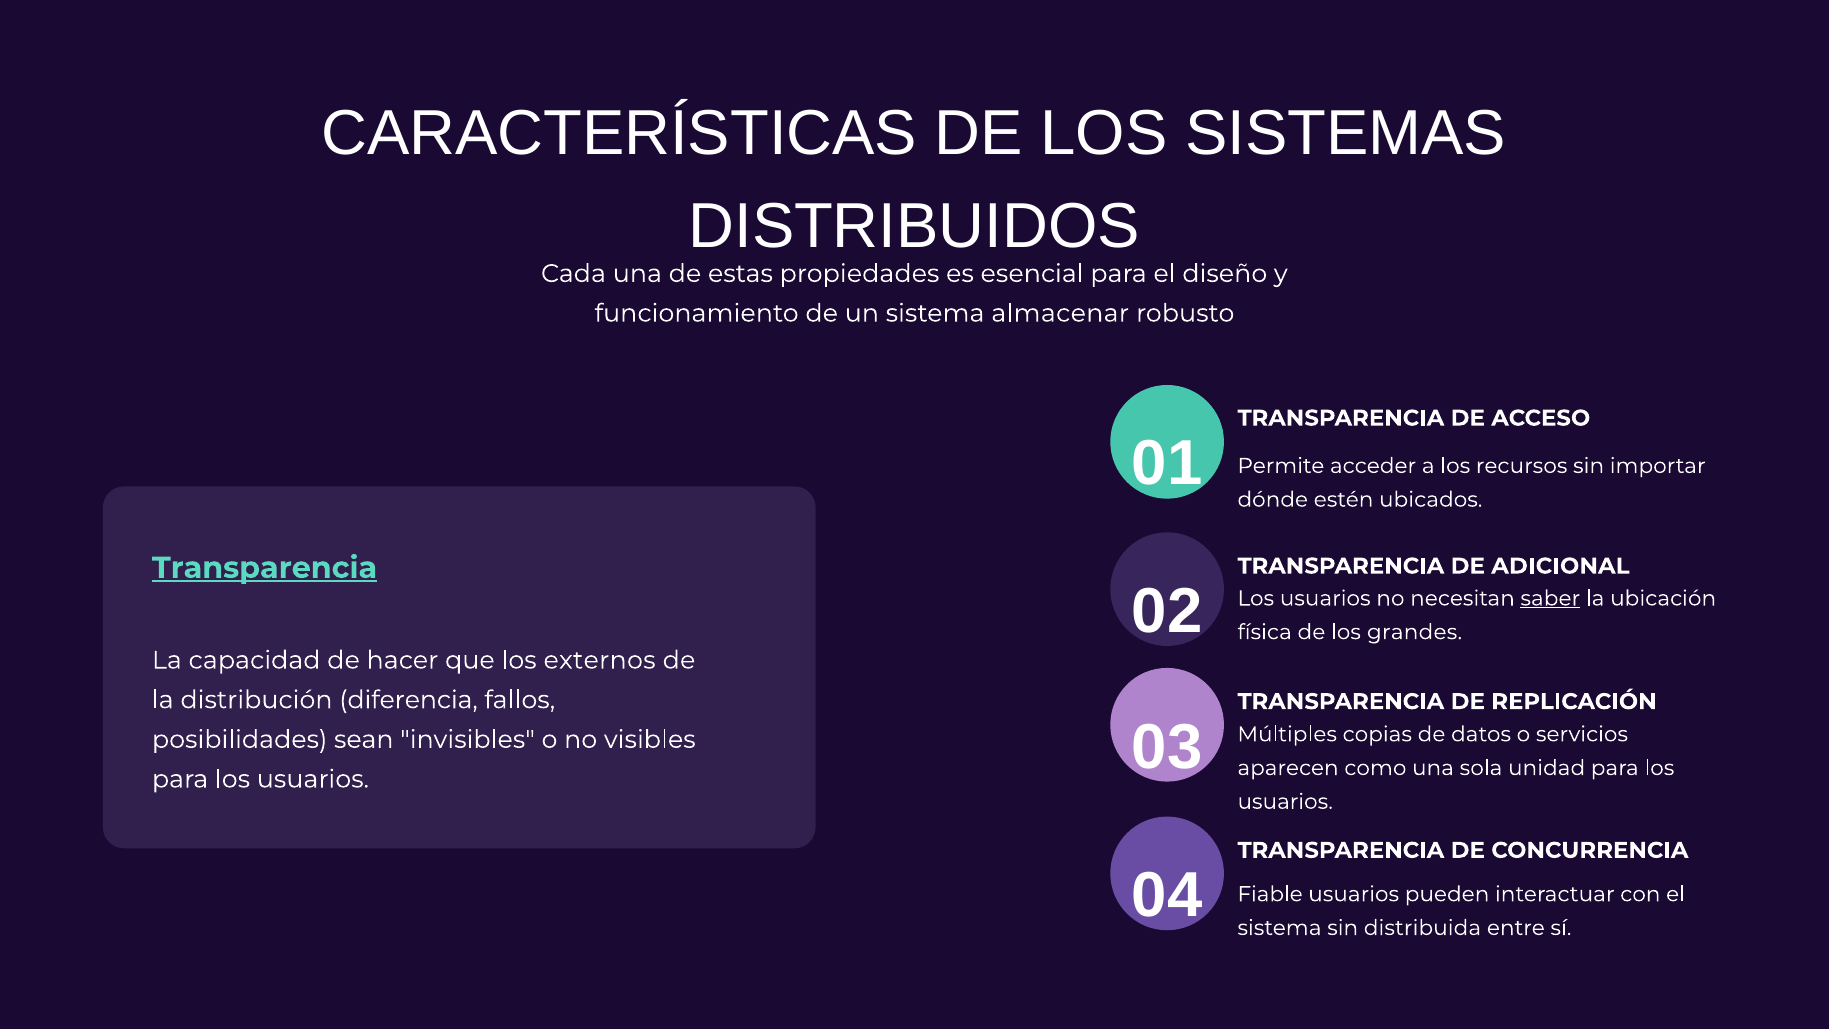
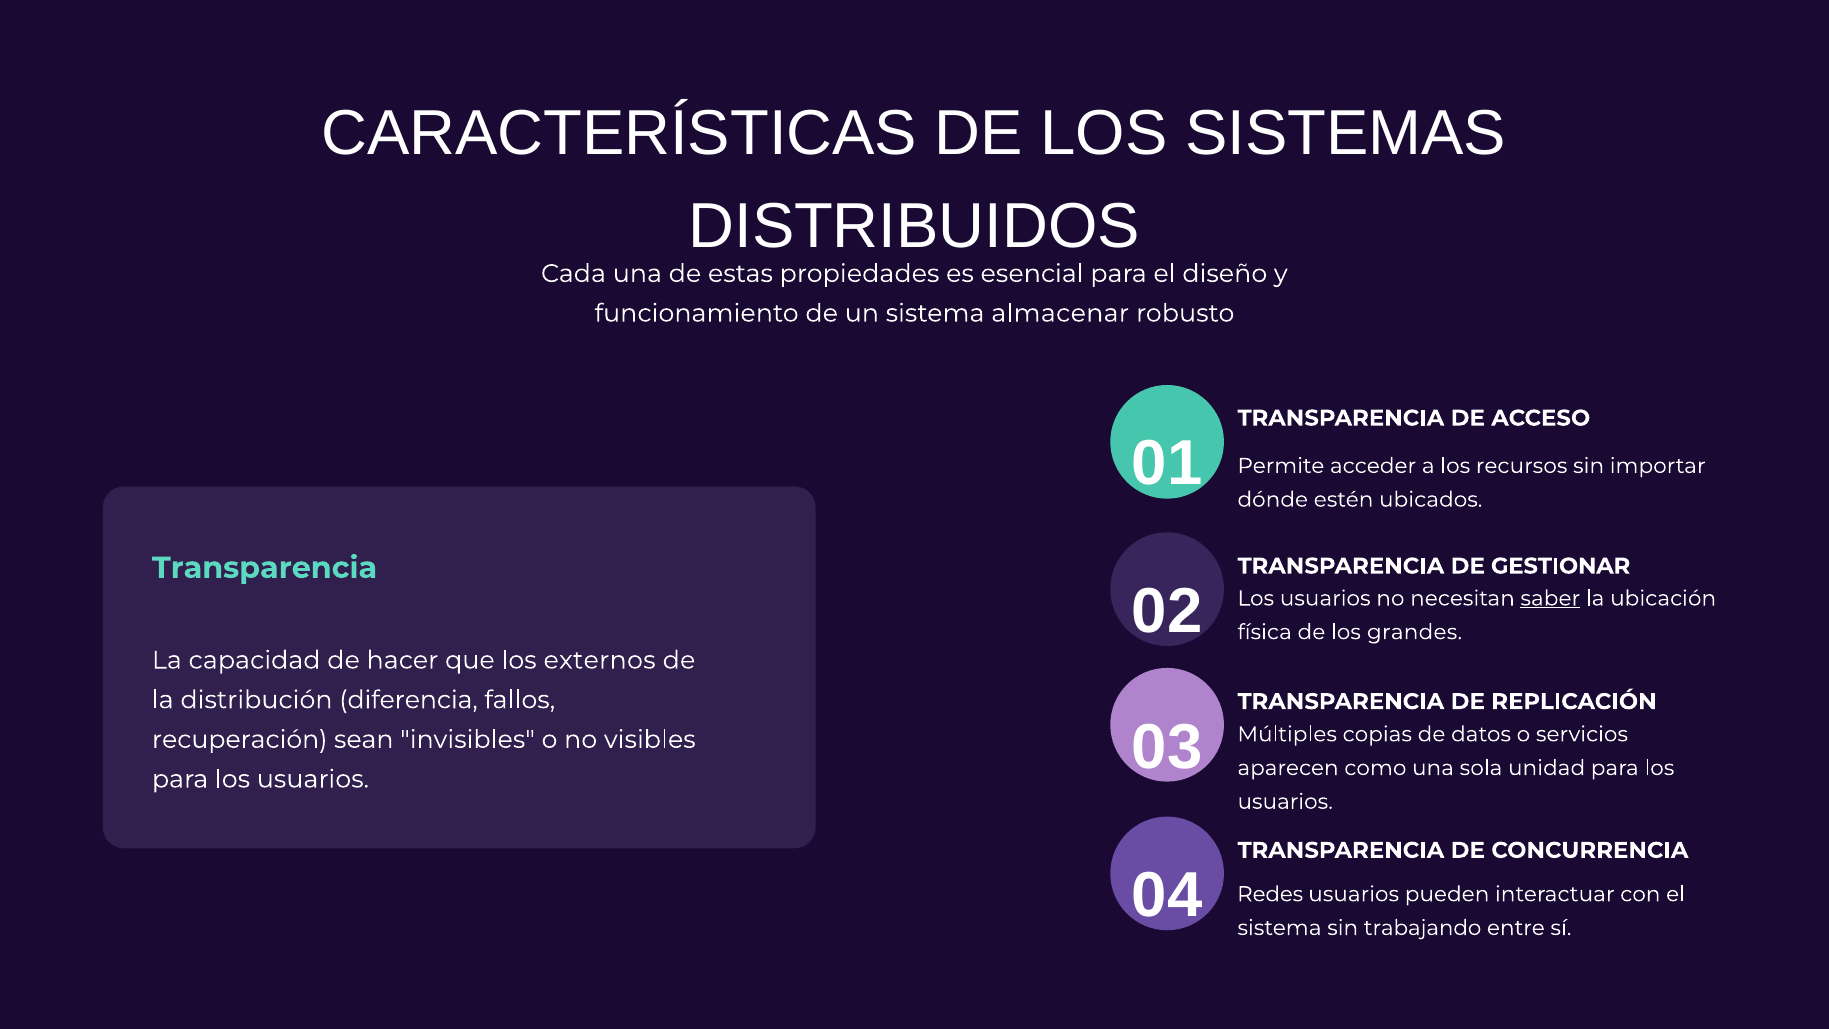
Transparencia at (265, 568) underline: present -> none
ADICIONAL: ADICIONAL -> GESTIONAR
posibilidades: posibilidades -> recuperación
Fiable: Fiable -> Redes
distribuida: distribuida -> trabajando
